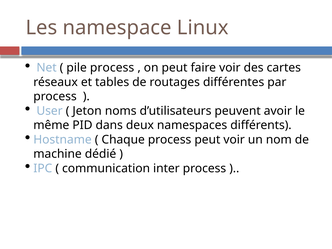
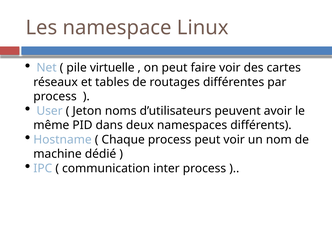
pile process: process -> virtuelle
